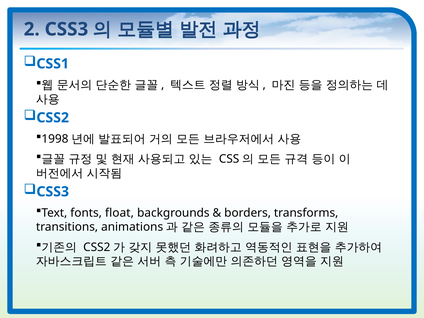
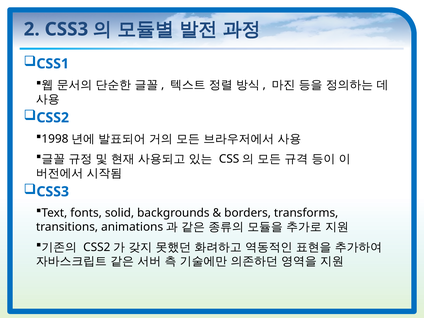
float: float -> solid
